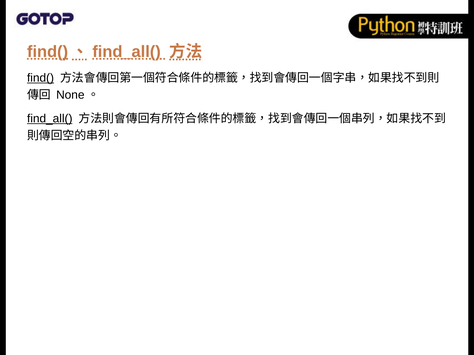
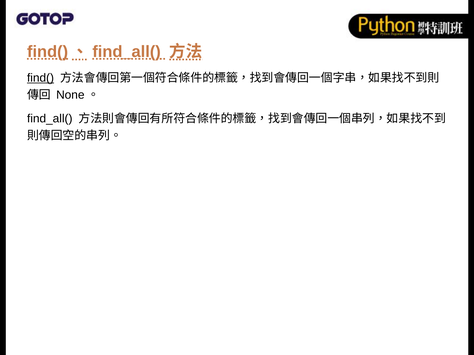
find_all( underline: present -> none
